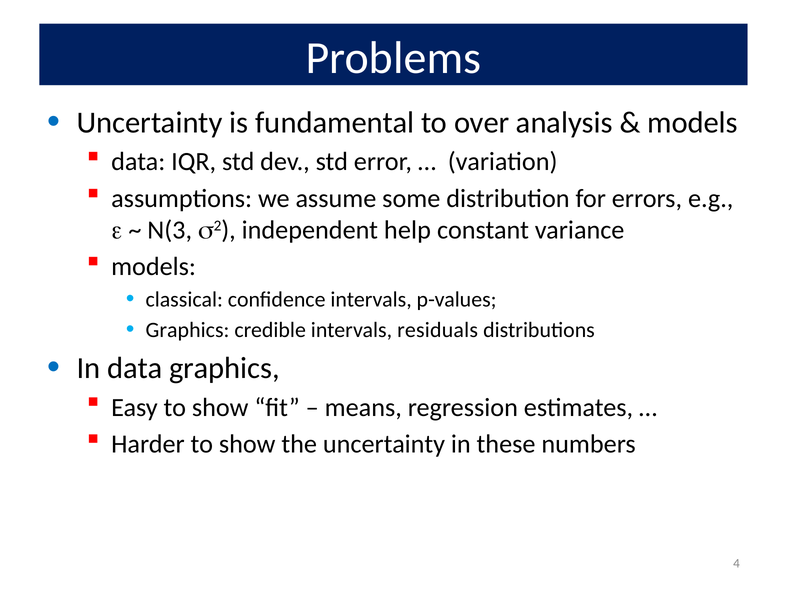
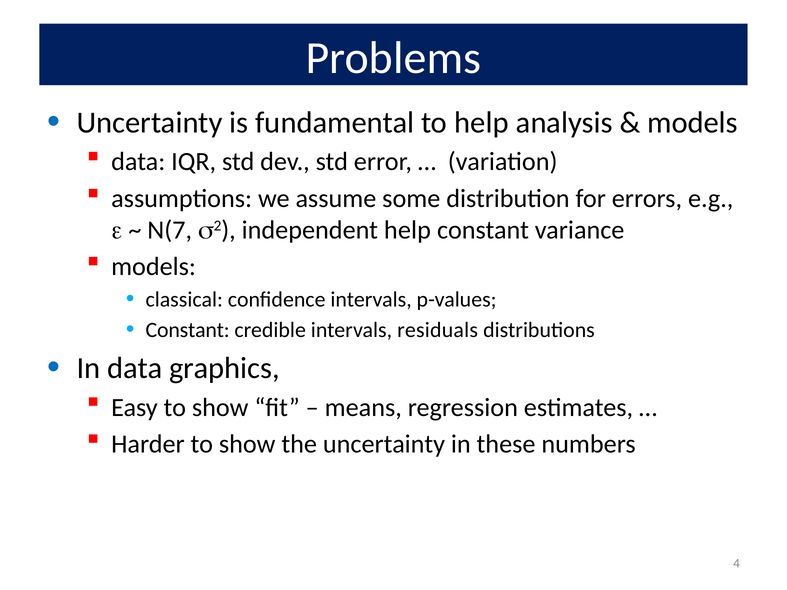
to over: over -> help
N(3: N(3 -> N(7
Graphics at (188, 330): Graphics -> Constant
